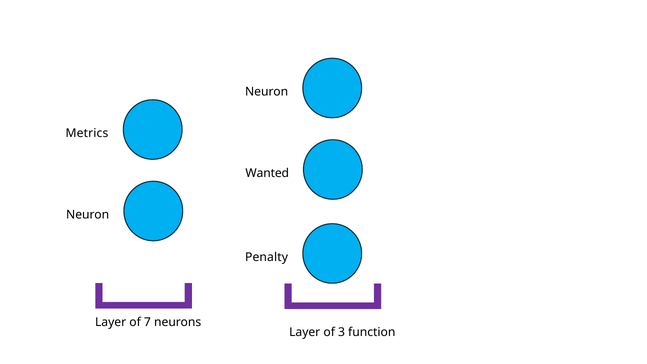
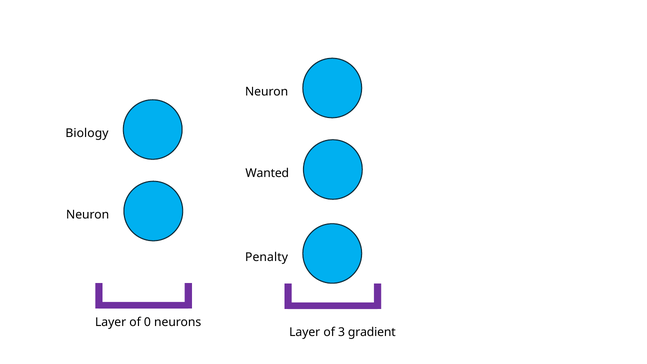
Metrics: Metrics -> Biology
7: 7 -> 0
function: function -> gradient
